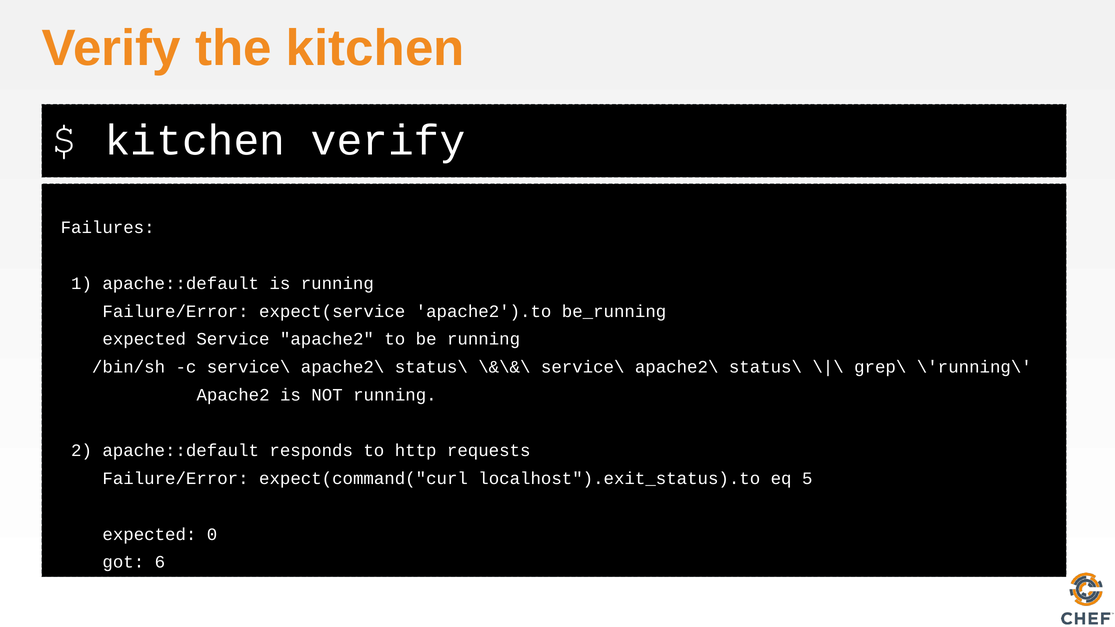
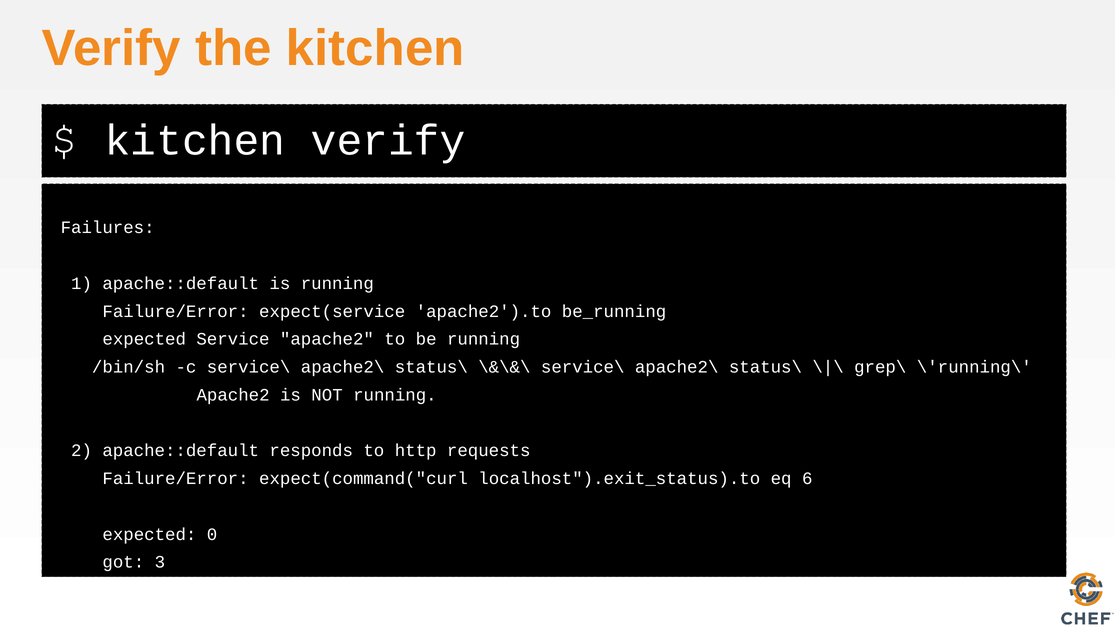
5: 5 -> 6
6: 6 -> 3
